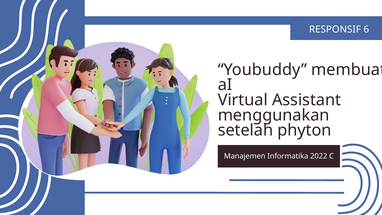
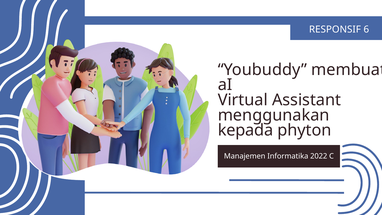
setelah: setelah -> kepada
